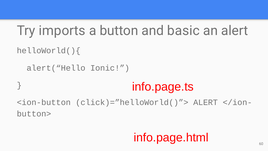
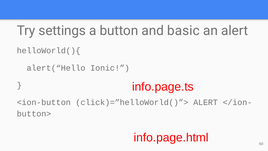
imports: imports -> settings
